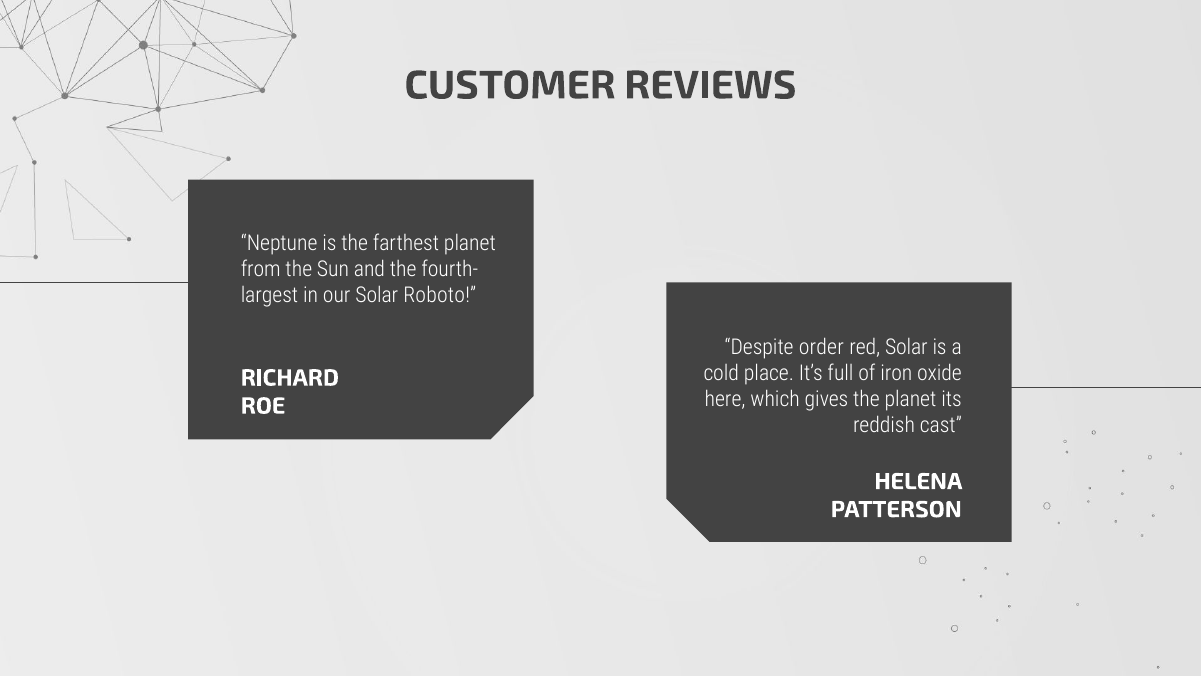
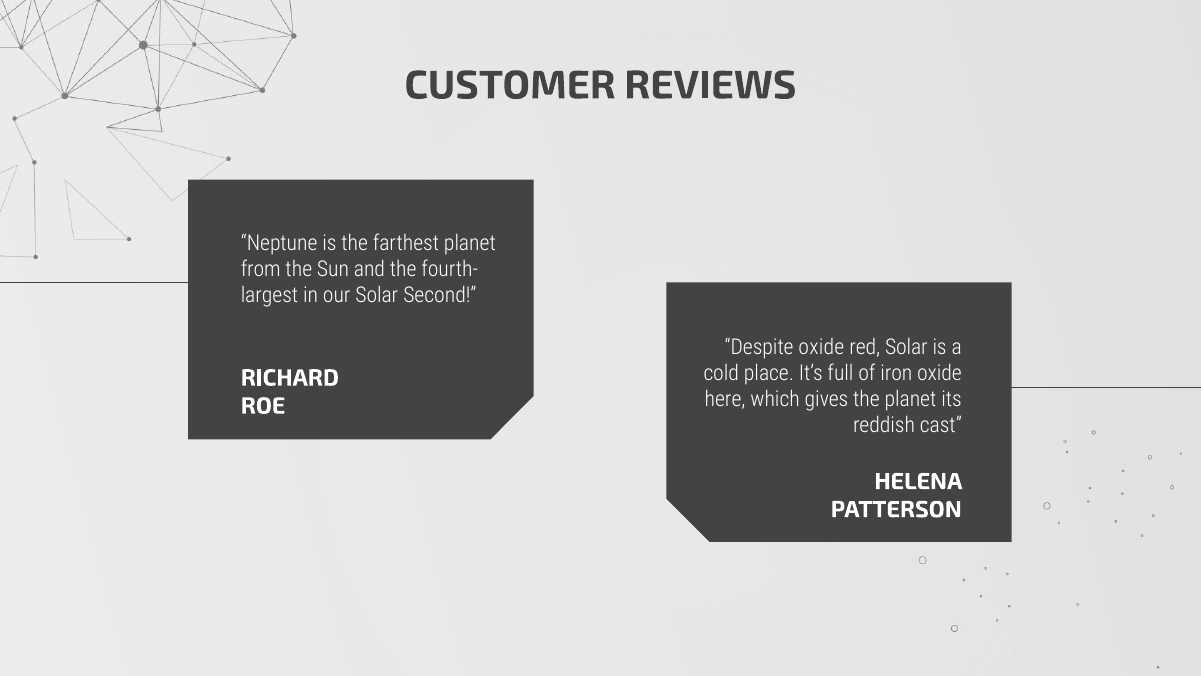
Roboto: Roboto -> Second
Despite order: order -> oxide
